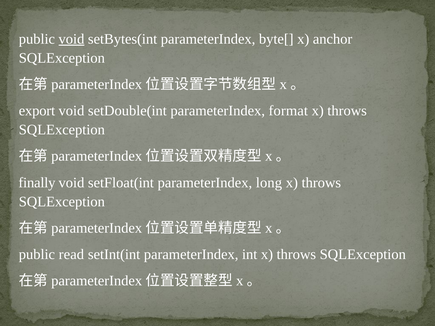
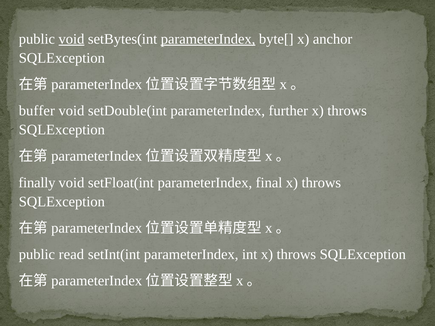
parameterIndex at (208, 39) underline: none -> present
export: export -> buffer
format: format -> further
long: long -> final
